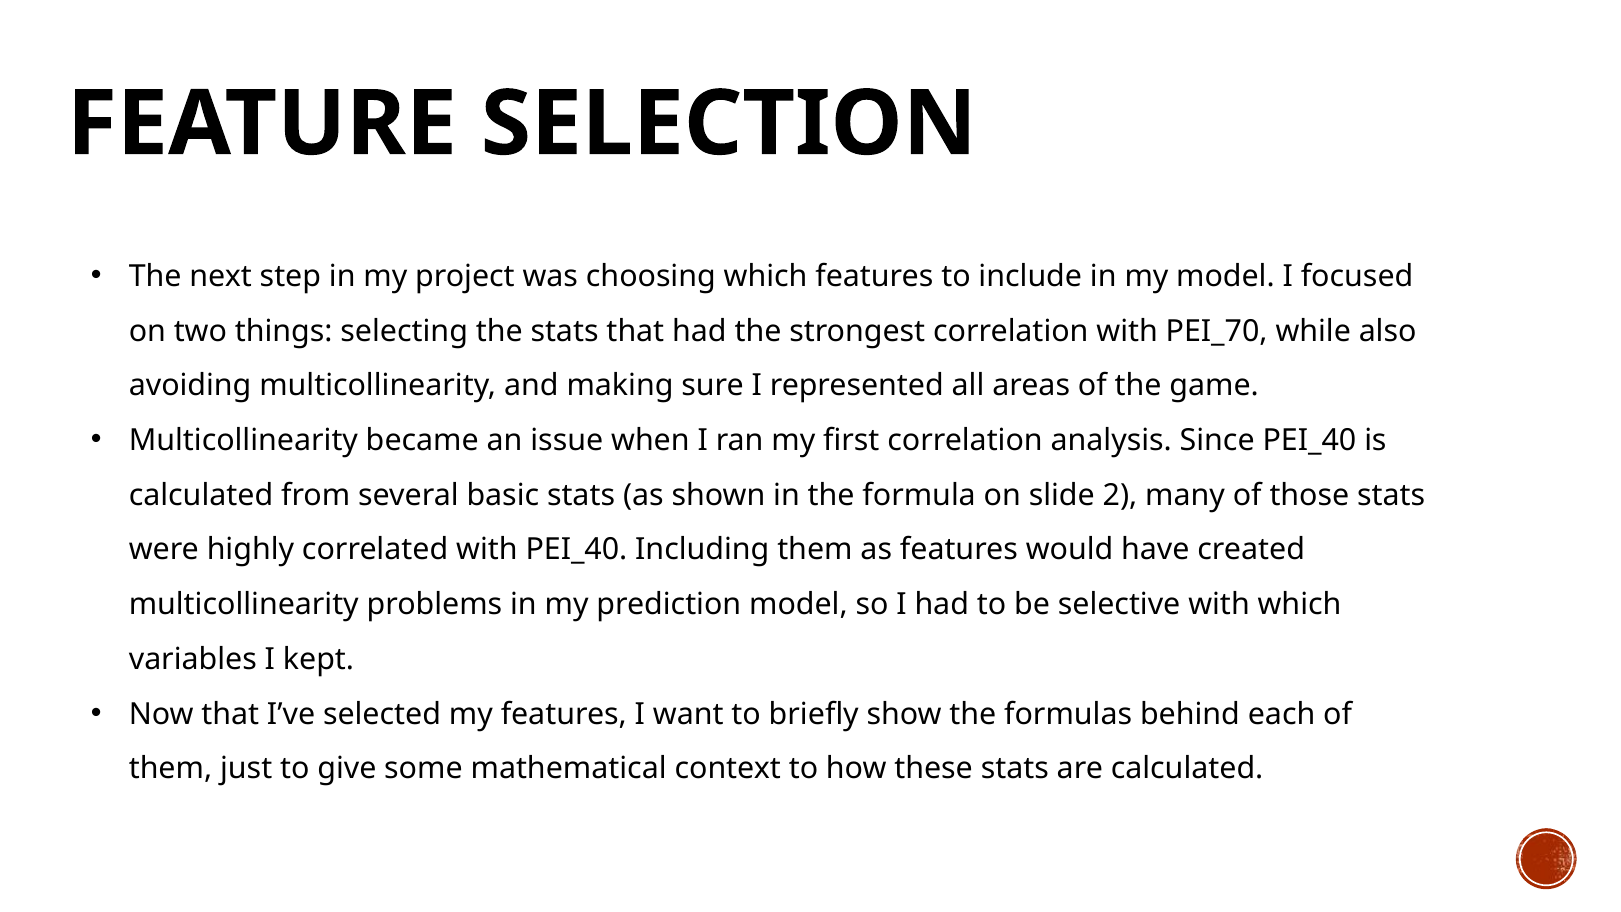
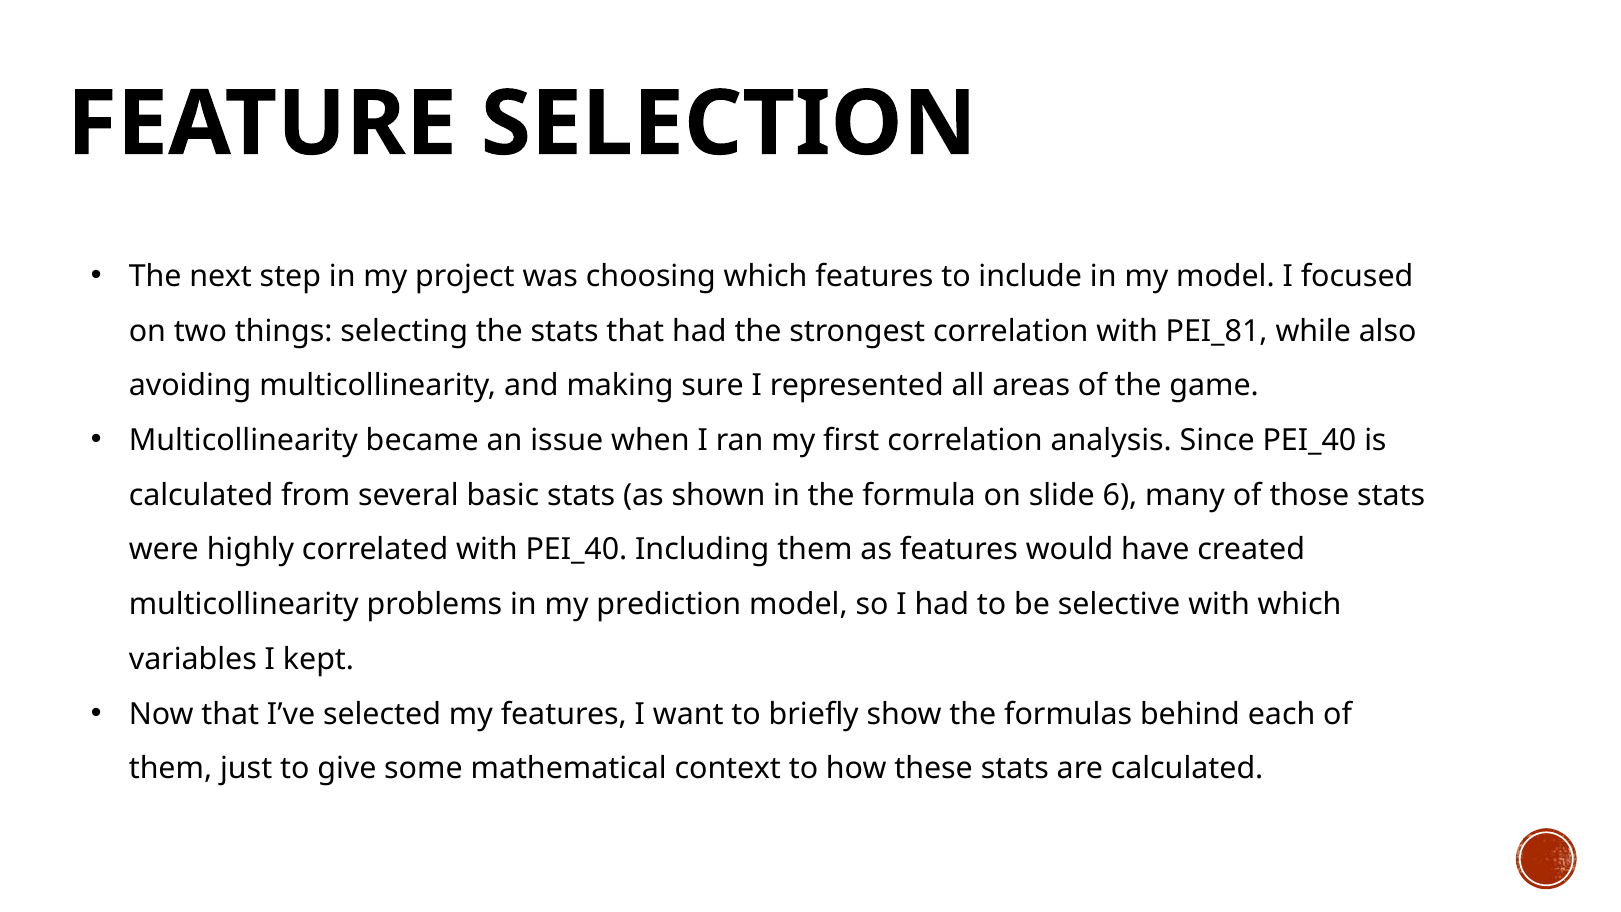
PEI_70: PEI_70 -> PEI_81
2: 2 -> 6
